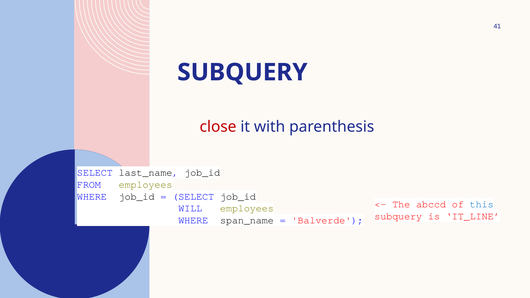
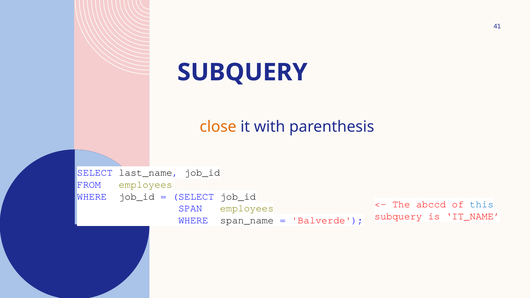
close colour: red -> orange
WILL: WILL -> SPAN
IT_LINE: IT_LINE -> IT_NAME
